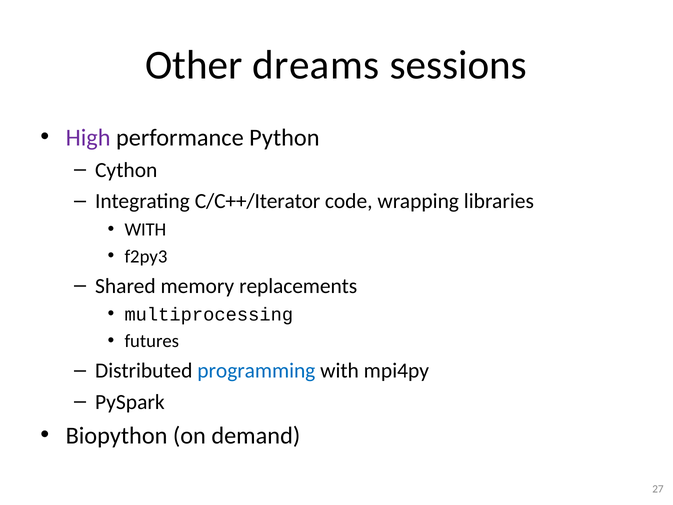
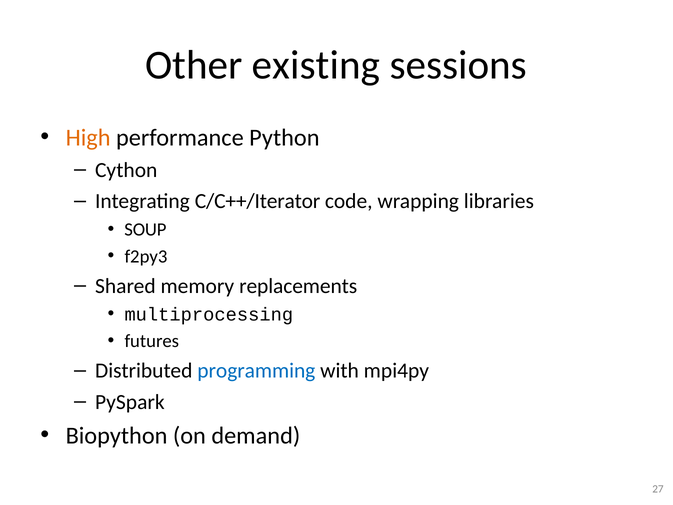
dreams: dreams -> existing
High colour: purple -> orange
WITH at (145, 229): WITH -> SOUP
